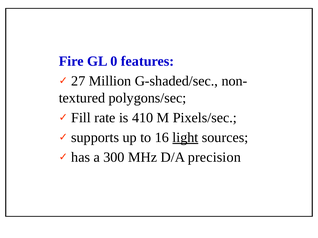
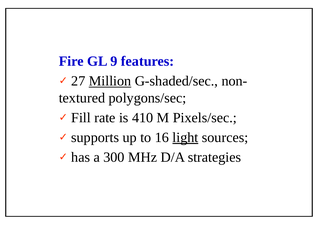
0: 0 -> 9
Million underline: none -> present
precision: precision -> strategies
